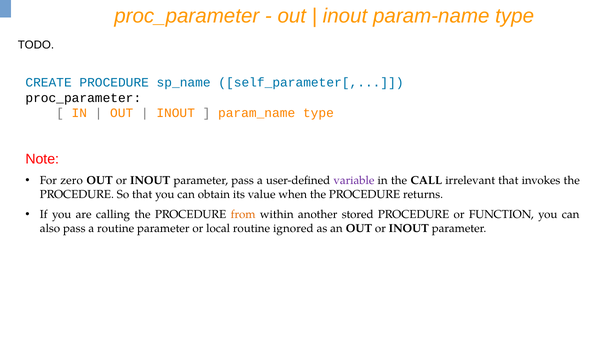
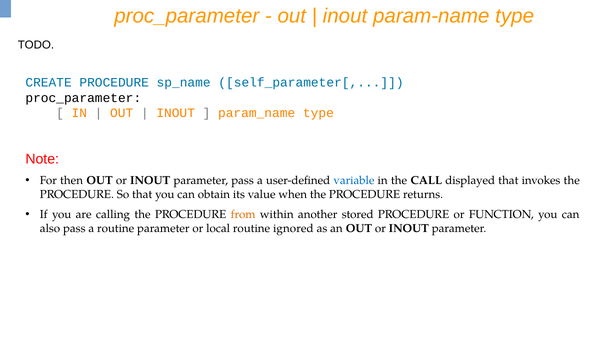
zero: zero -> then
variable colour: purple -> blue
irrelevant: irrelevant -> displayed
